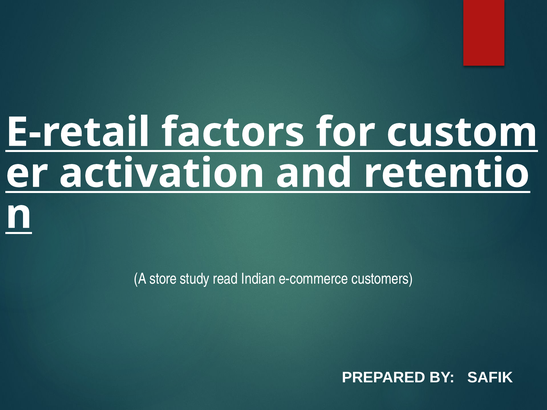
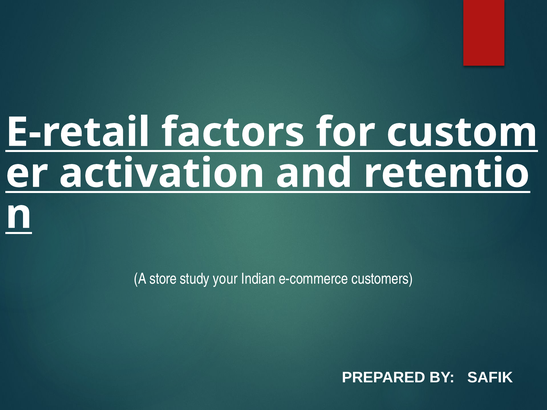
read: read -> your
